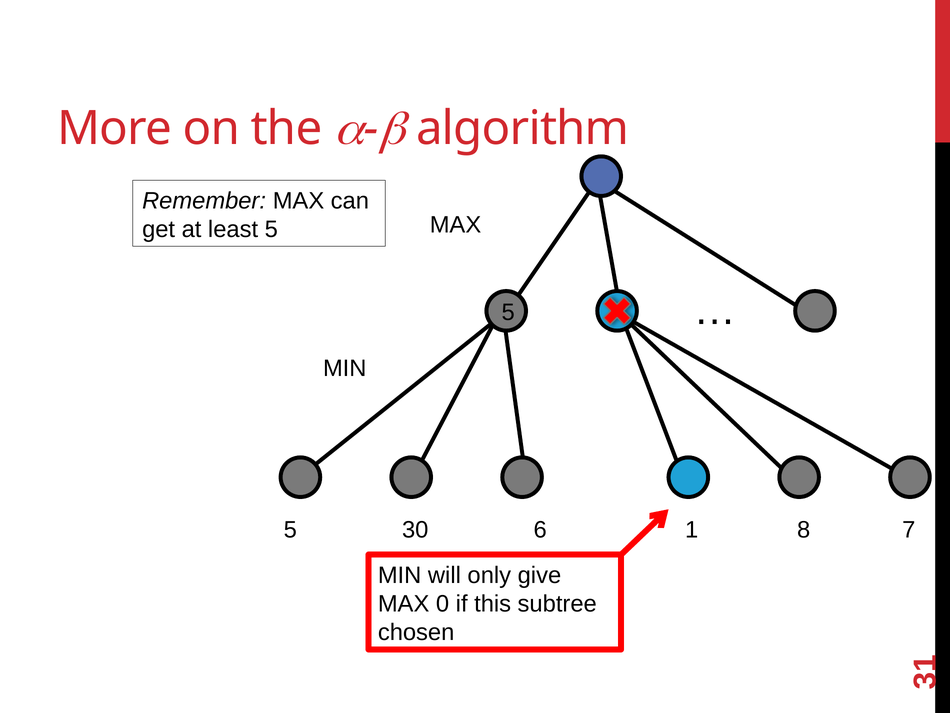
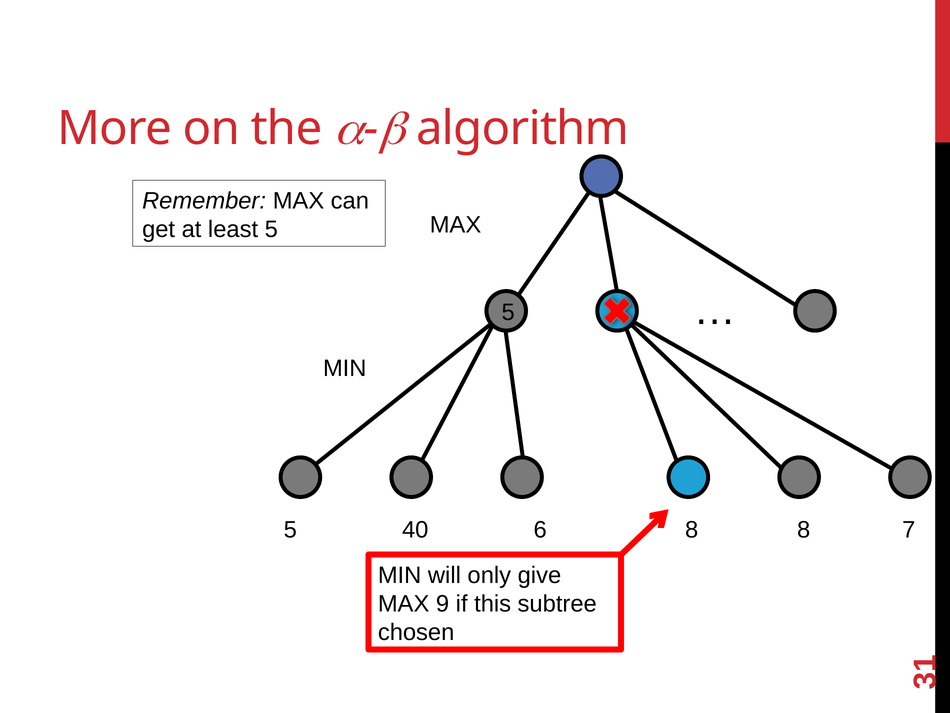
30: 30 -> 40
6 1: 1 -> 8
0: 0 -> 9
